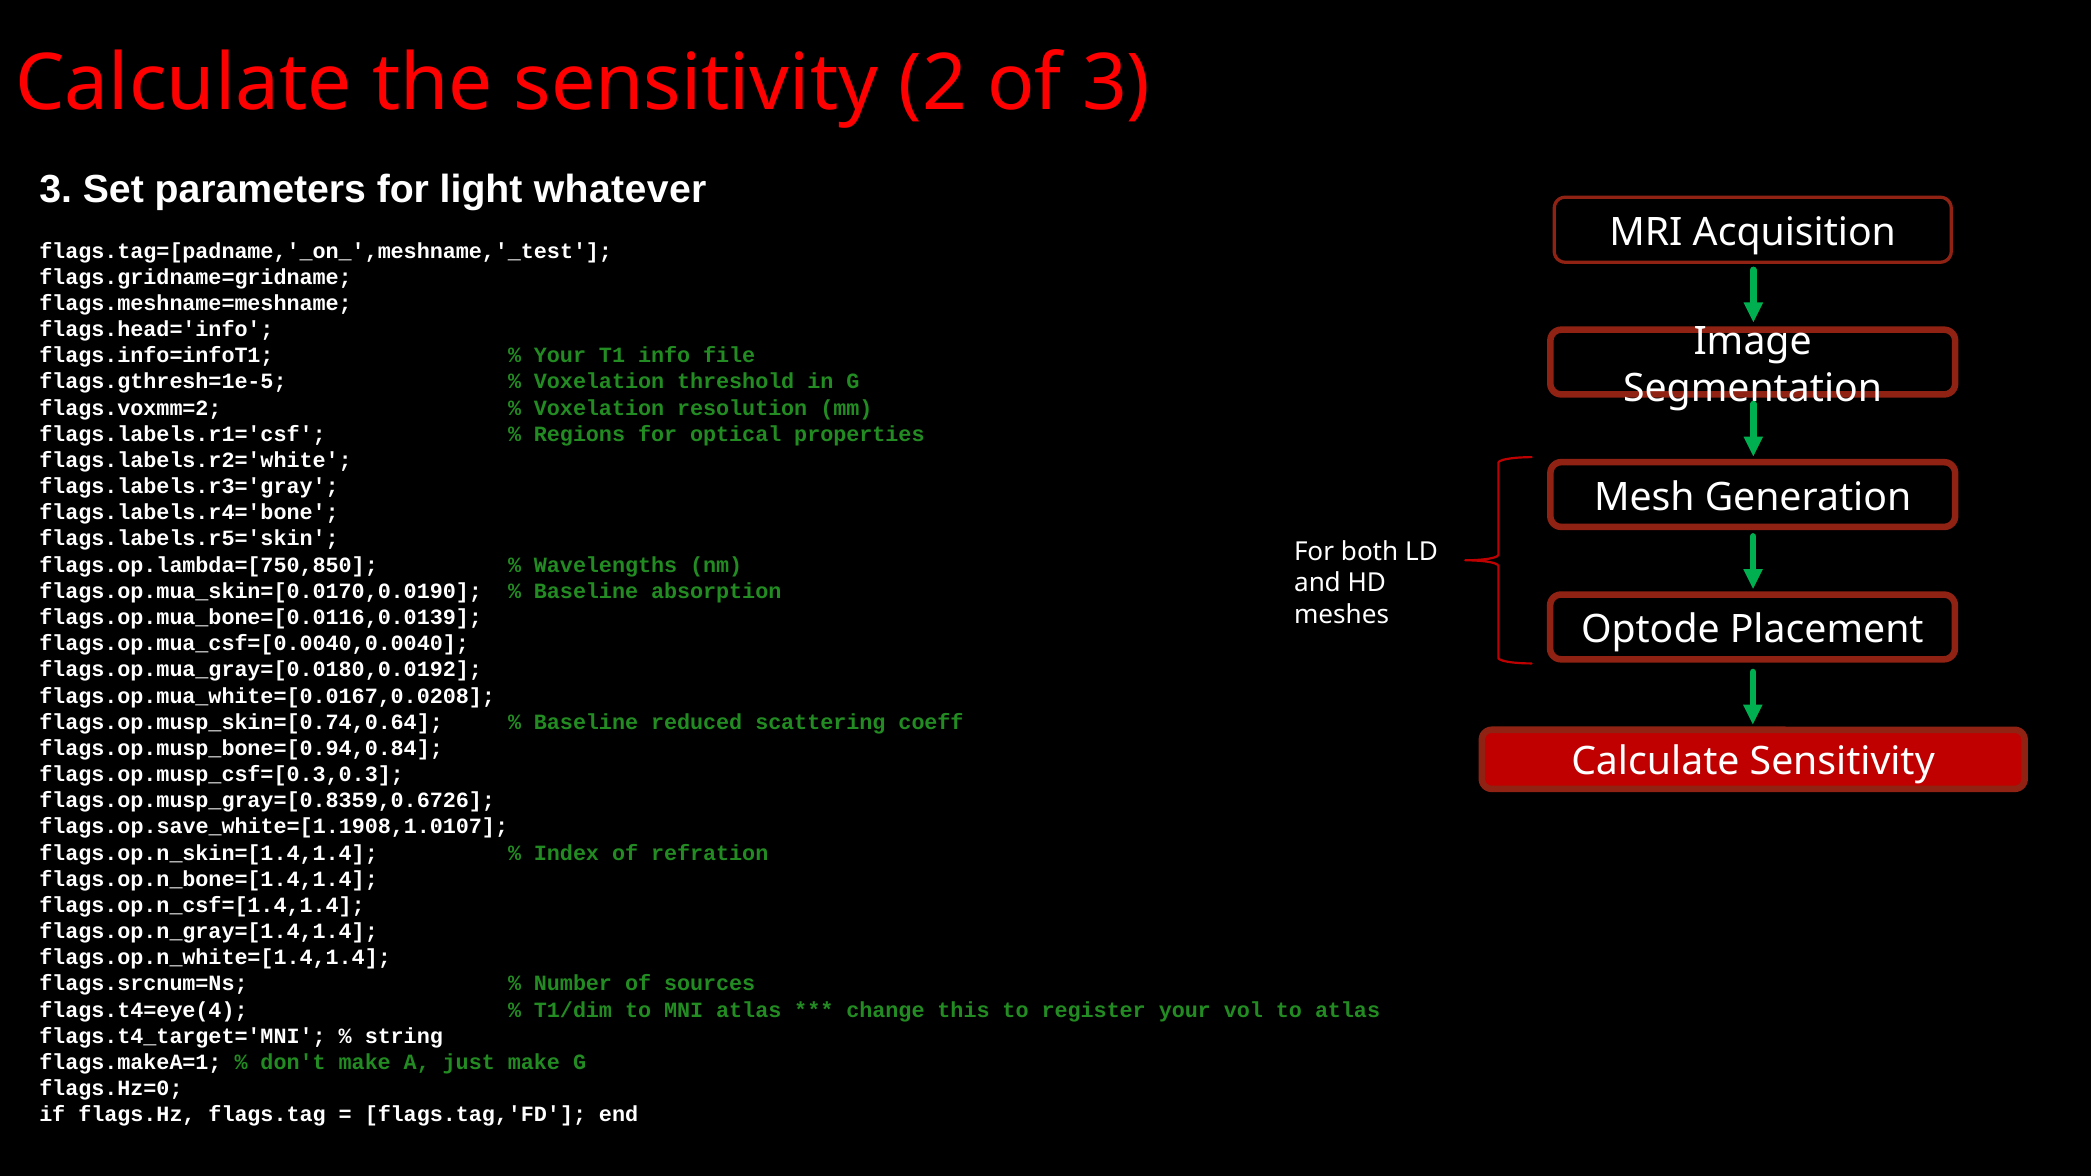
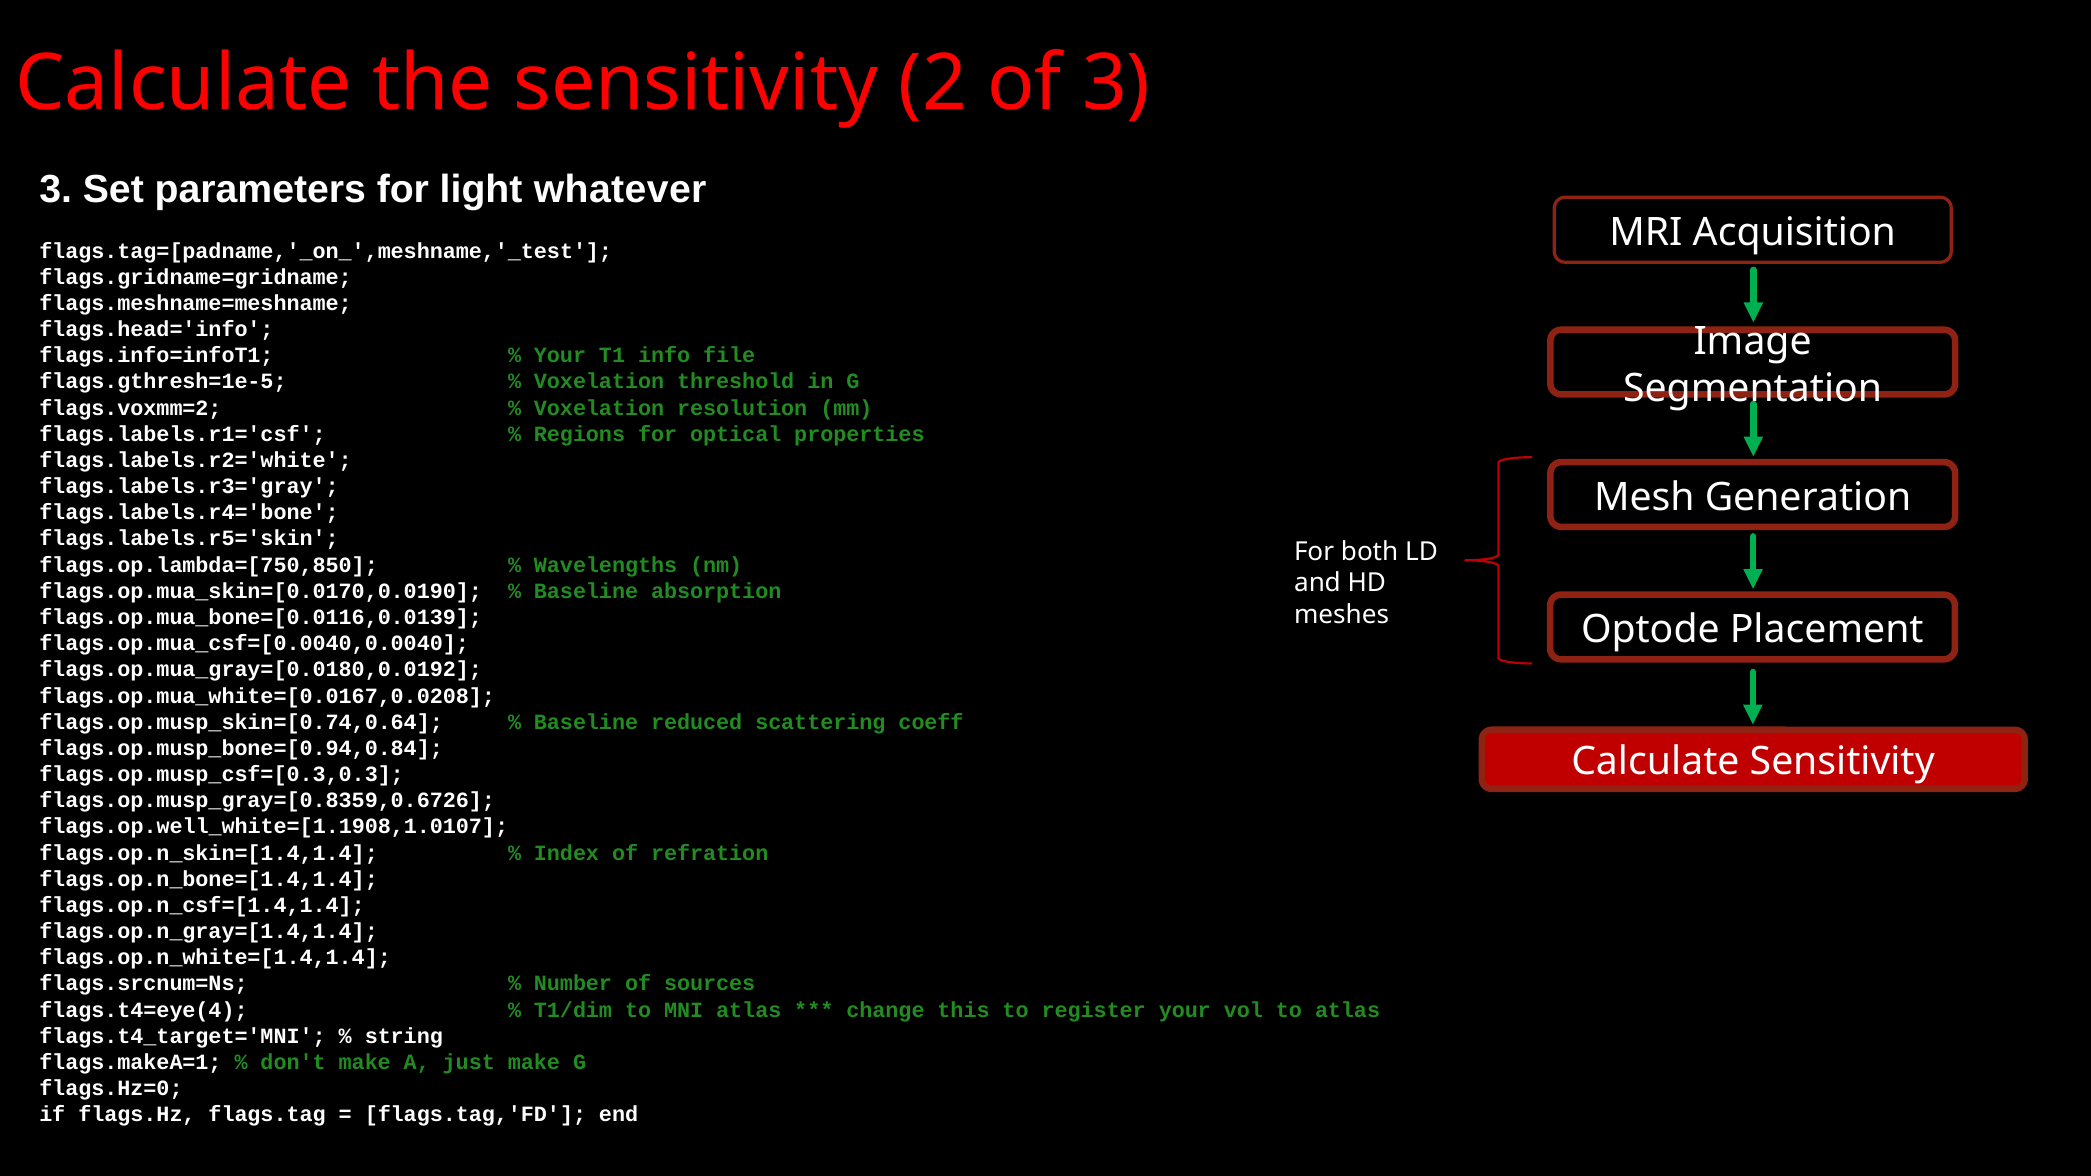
flags.op.save_white=[1.1908,1.0107: flags.op.save_white=[1.1908,1.0107 -> flags.op.well_white=[1.1908,1.0107
